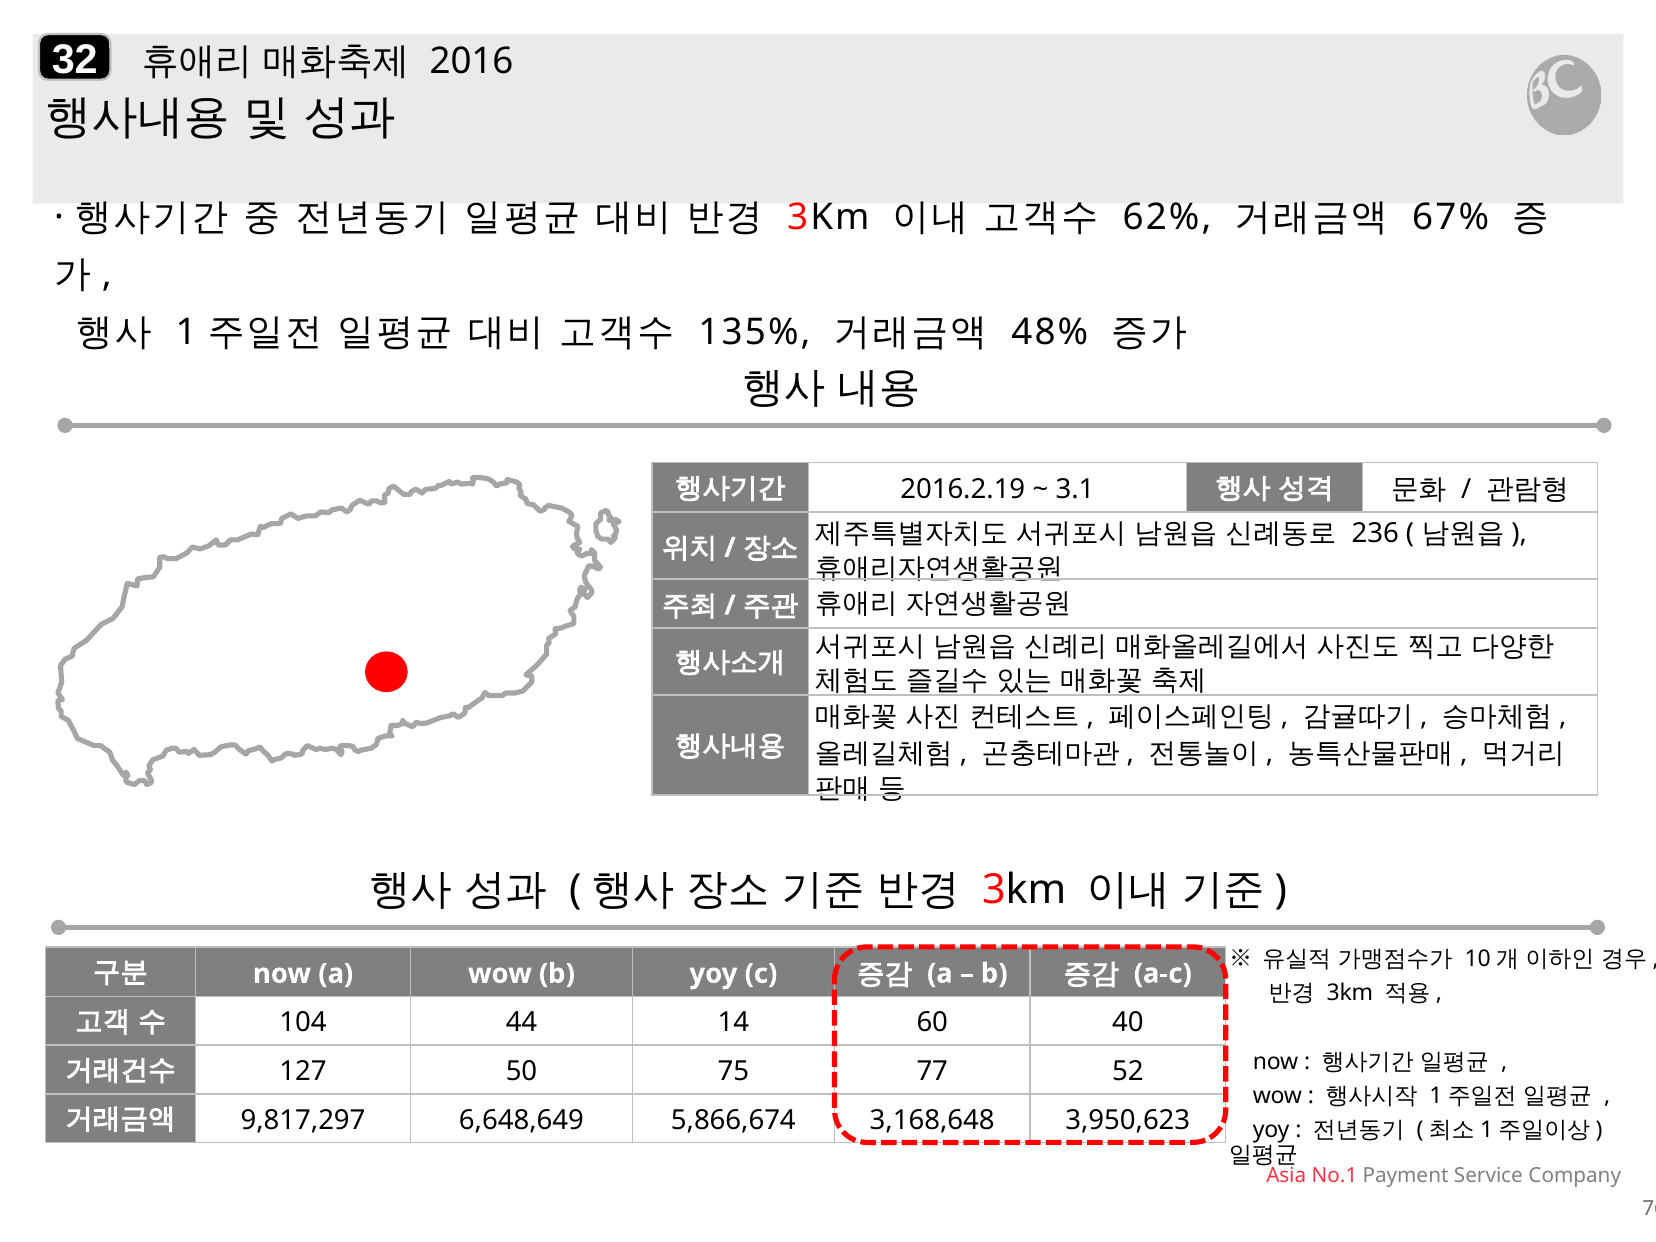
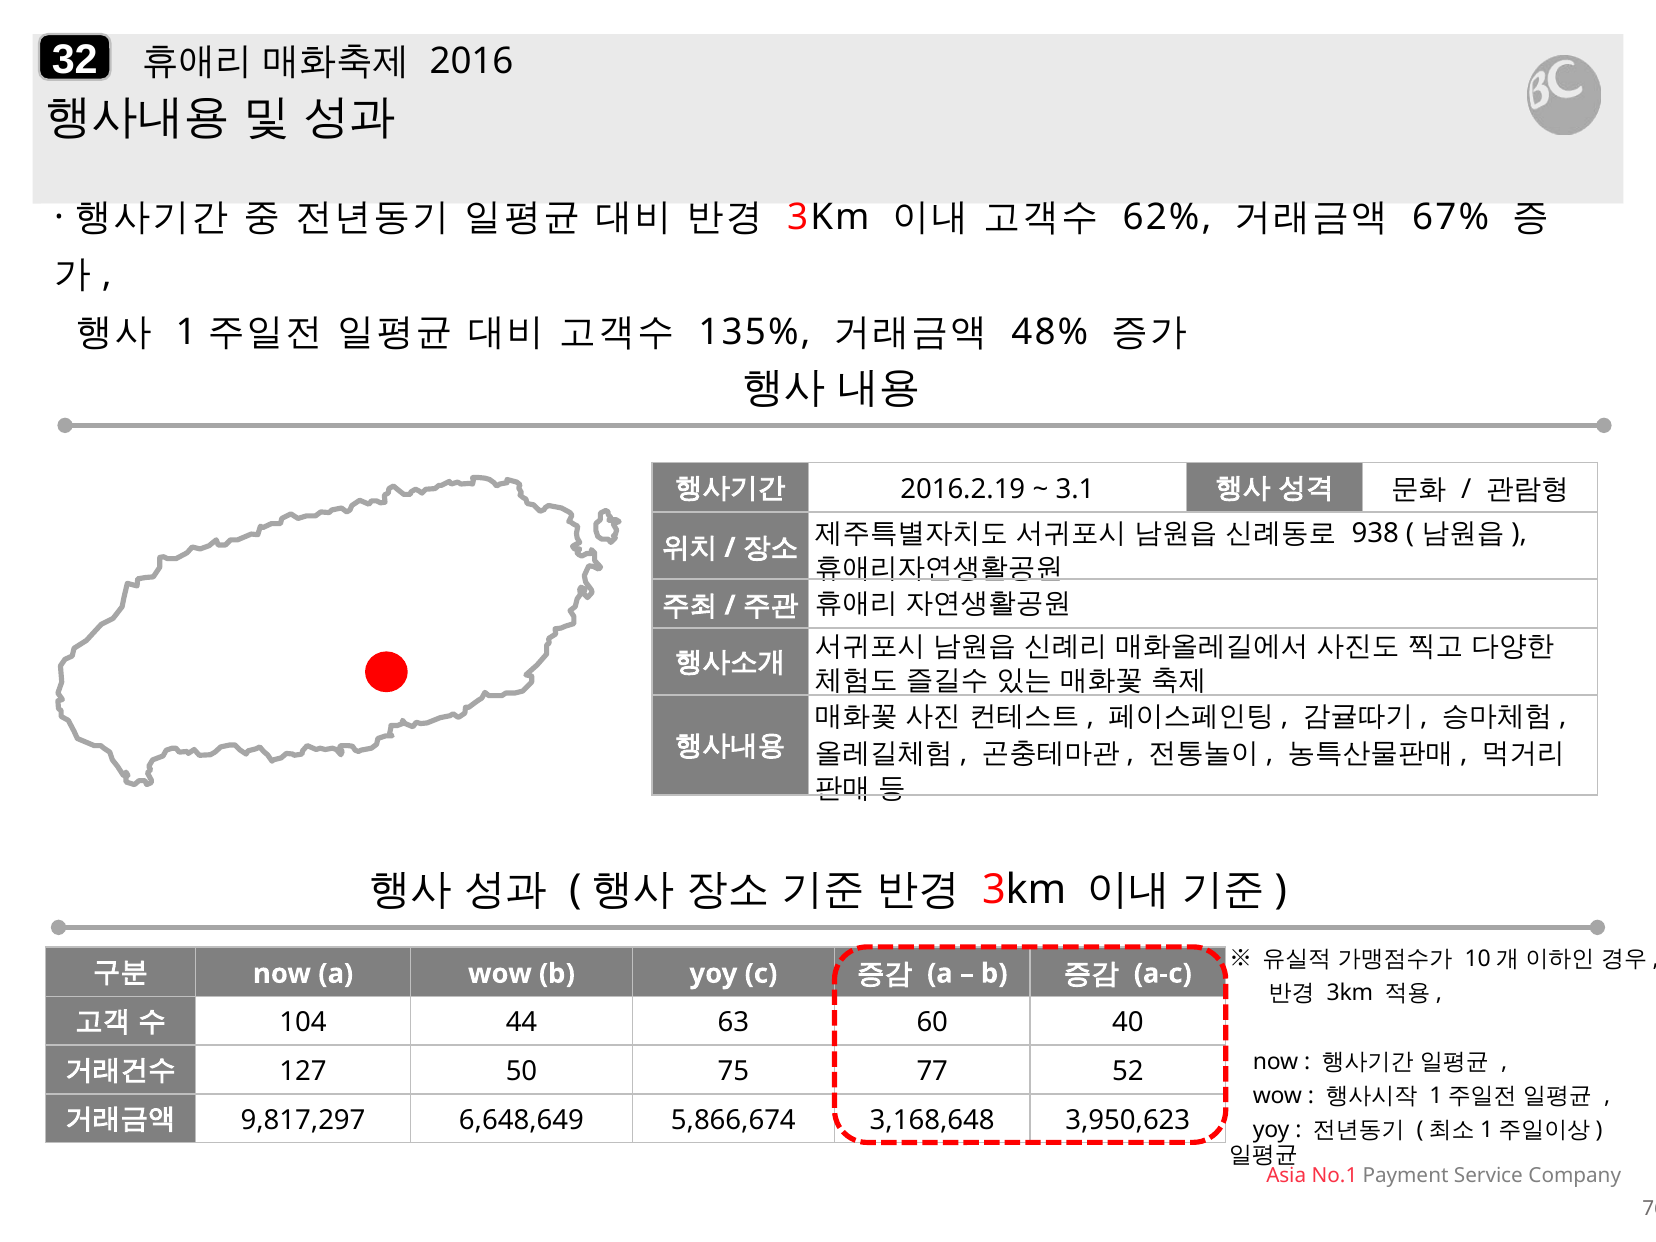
236: 236 -> 938
14: 14 -> 63
